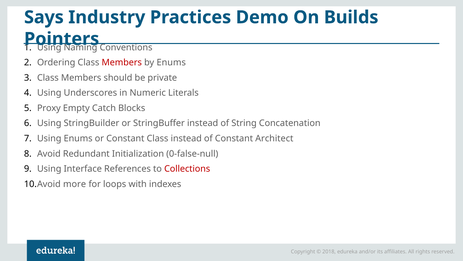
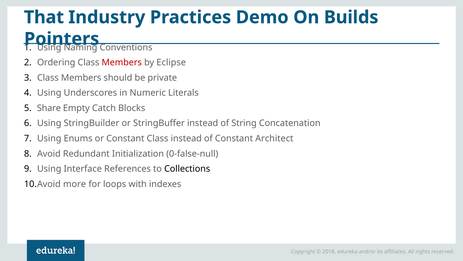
Says: Says -> That
by Enums: Enums -> Eclipse
Proxy: Proxy -> Share
Collections colour: red -> black
